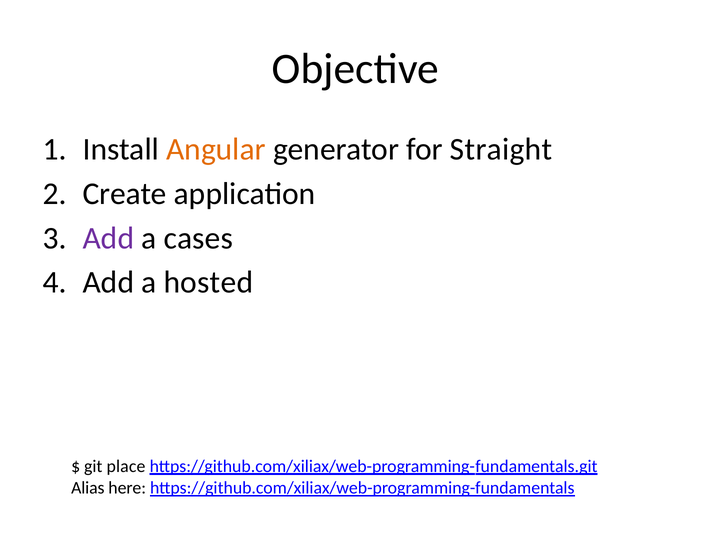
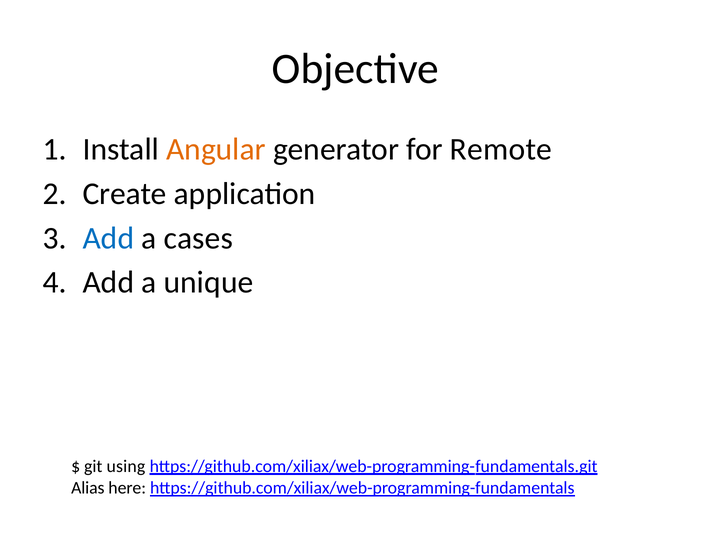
Straight: Straight -> Remote
Add at (108, 238) colour: purple -> blue
hosted: hosted -> unique
place: place -> using
